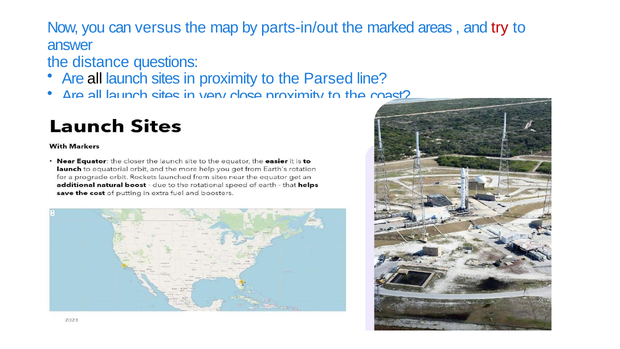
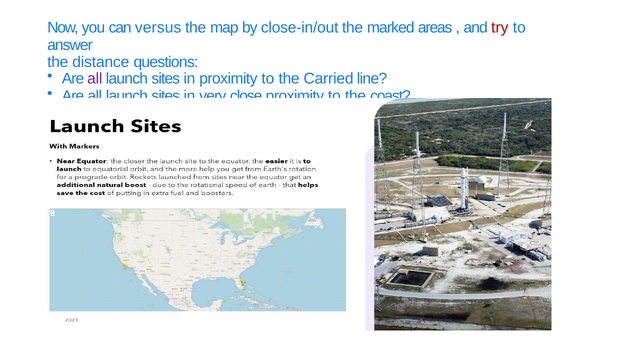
parts-in/out: parts-in/out -> close-in/out
all at (95, 79) colour: black -> purple
Parsed: Parsed -> Carried
